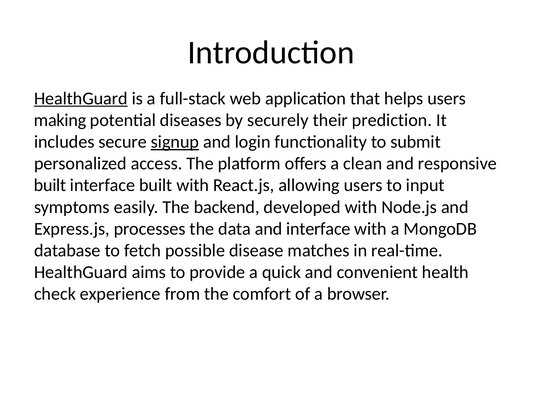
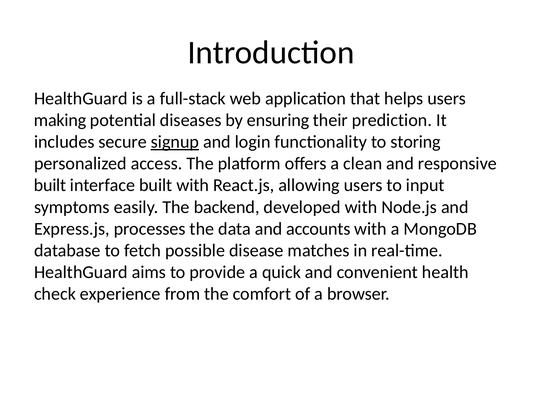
HealthGuard at (81, 98) underline: present -> none
securely: securely -> ensuring
submit: submit -> storing
and interface: interface -> accounts
